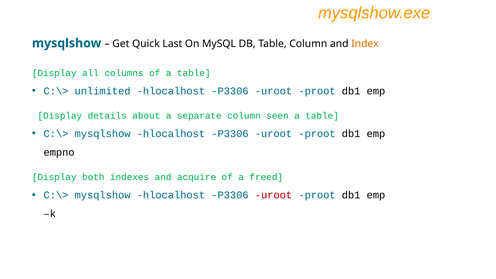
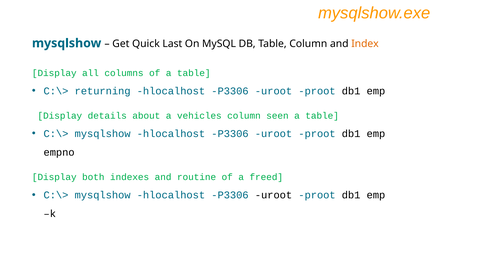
unlimited: unlimited -> returning
separate: separate -> vehicles
acquire: acquire -> routine
uroot at (274, 195) colour: red -> black
